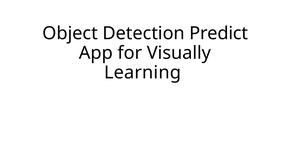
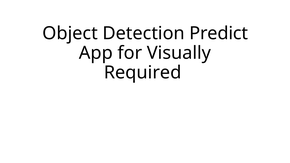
Learning: Learning -> Required
